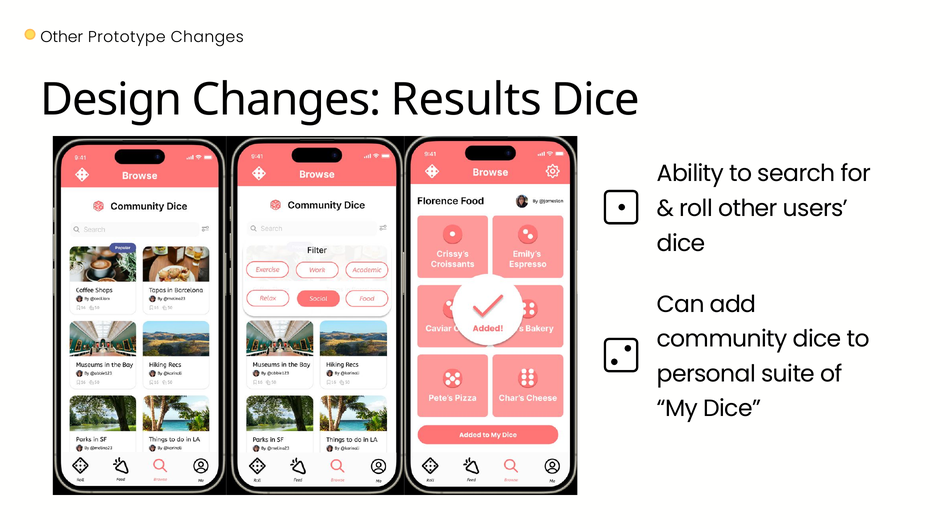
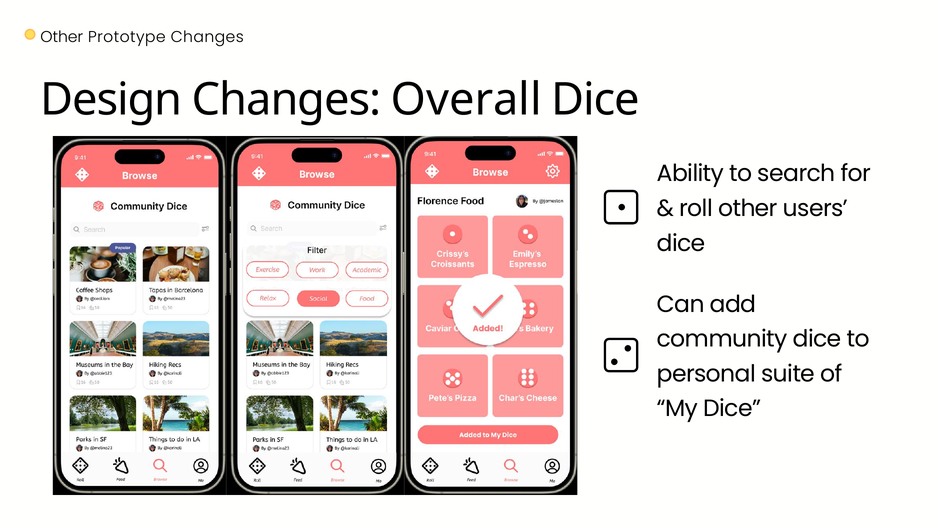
Results: Results -> Overall
